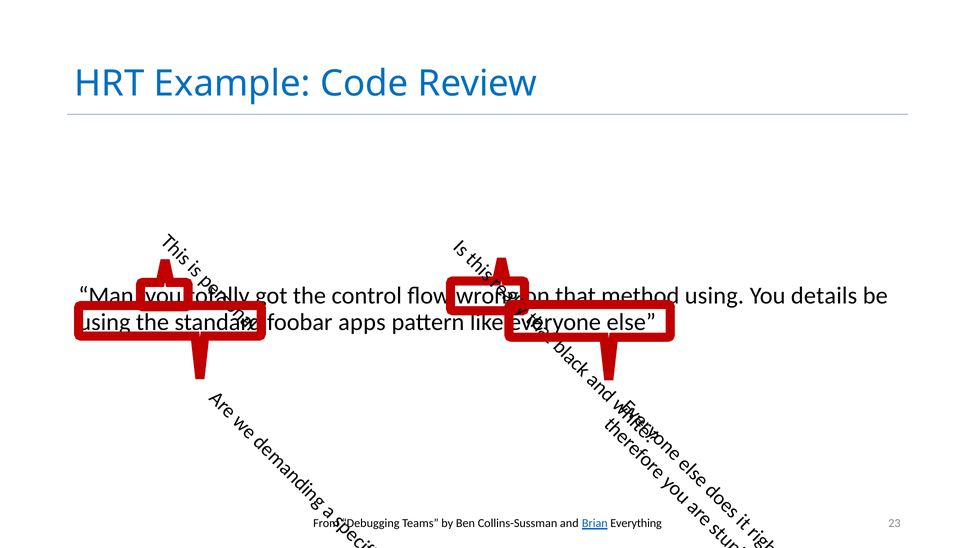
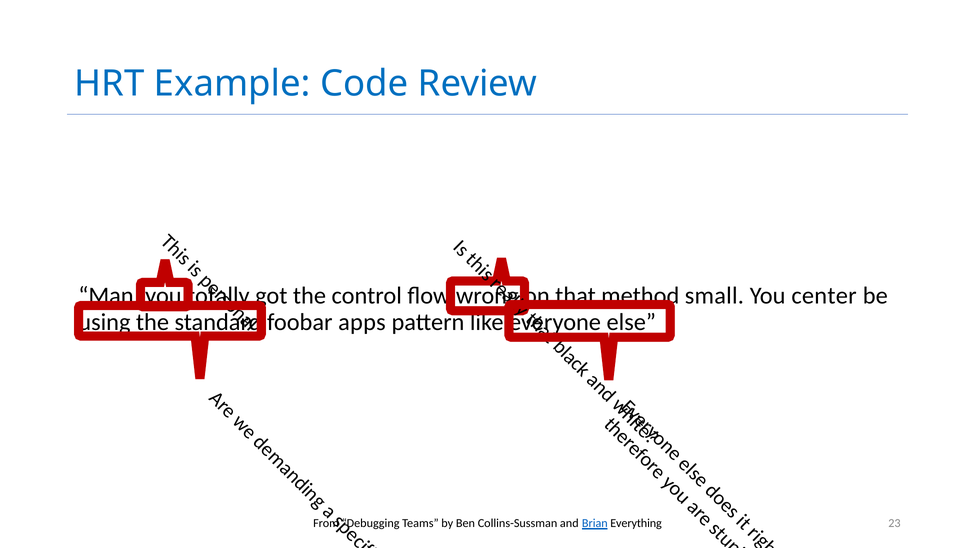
using at (714, 296): using -> small
details: details -> center
